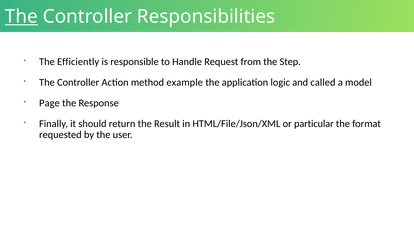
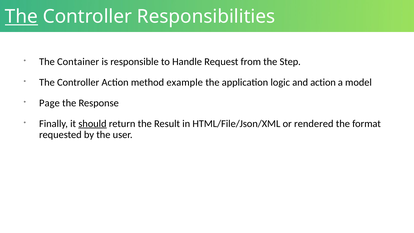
Efficiently: Efficiently -> Container
and called: called -> action
should underline: none -> present
particular: particular -> rendered
